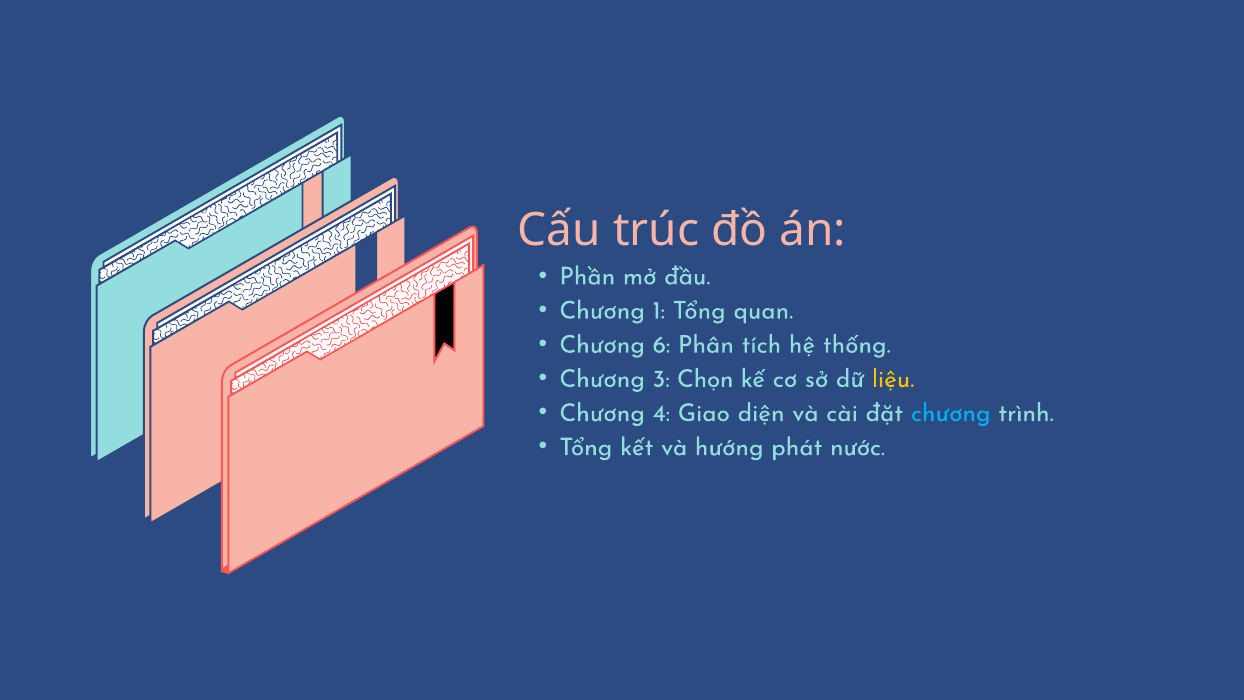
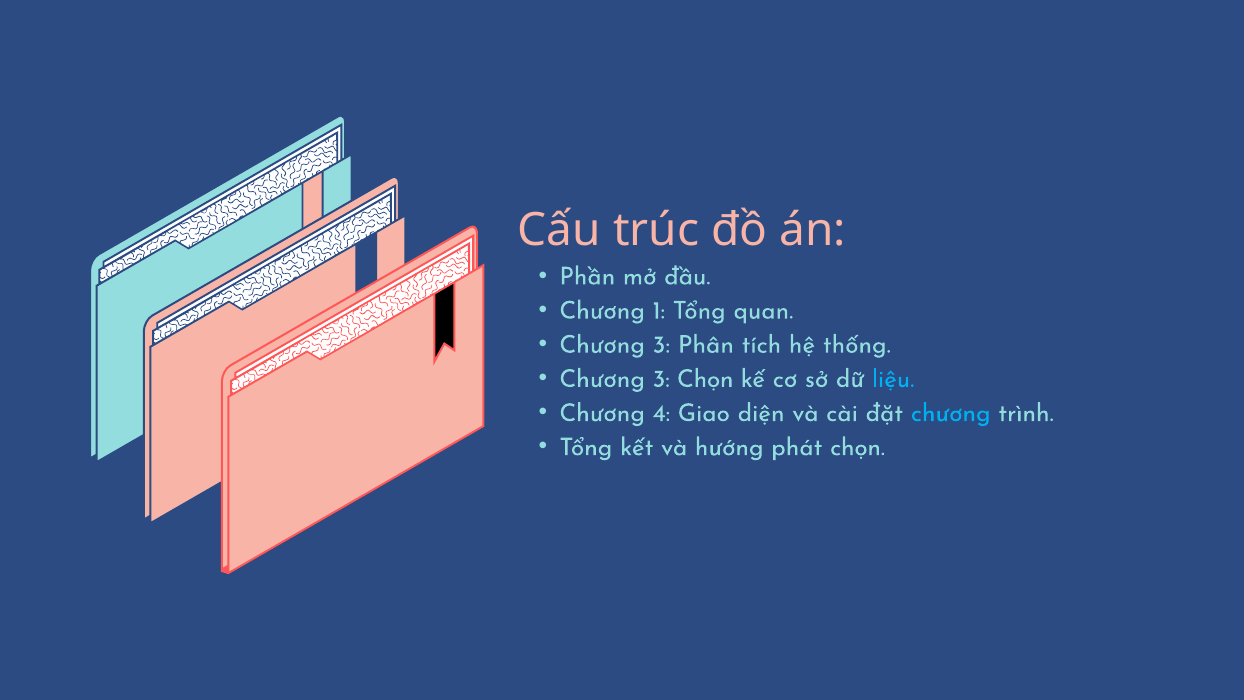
6 at (661, 345): 6 -> 3
liệu colour: yellow -> light blue
phát nước: nước -> chọn
